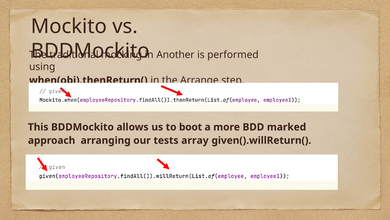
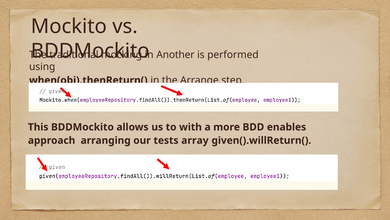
boot: boot -> with
marked: marked -> enables
